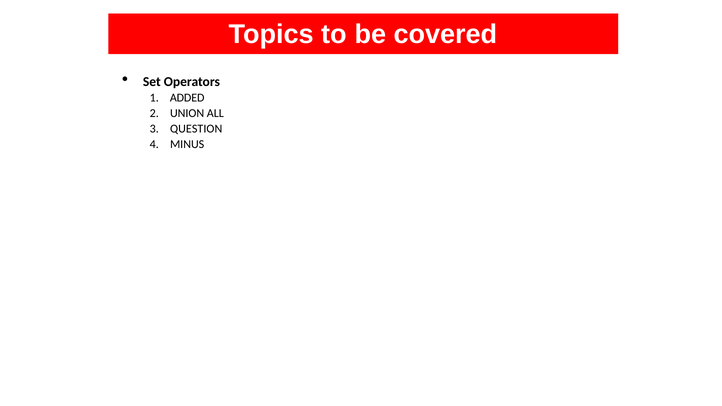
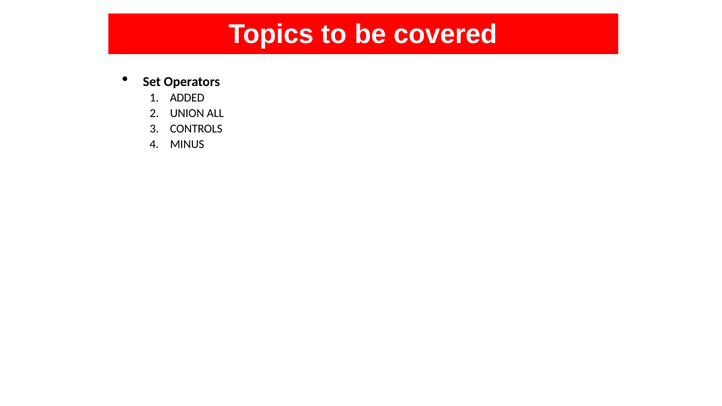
QUESTION: QUESTION -> CONTROLS
